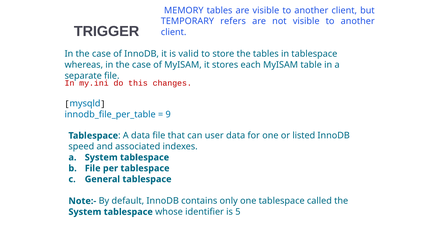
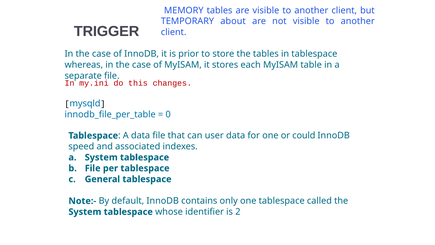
refers: refers -> about
valid: valid -> prior
9: 9 -> 0
listed: listed -> could
5: 5 -> 2
